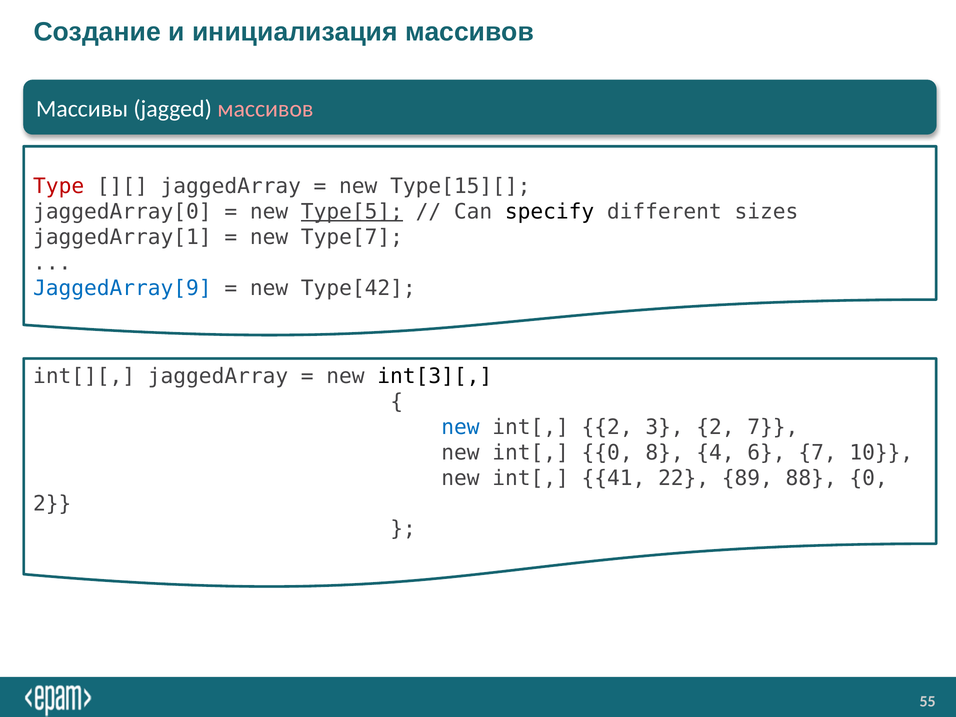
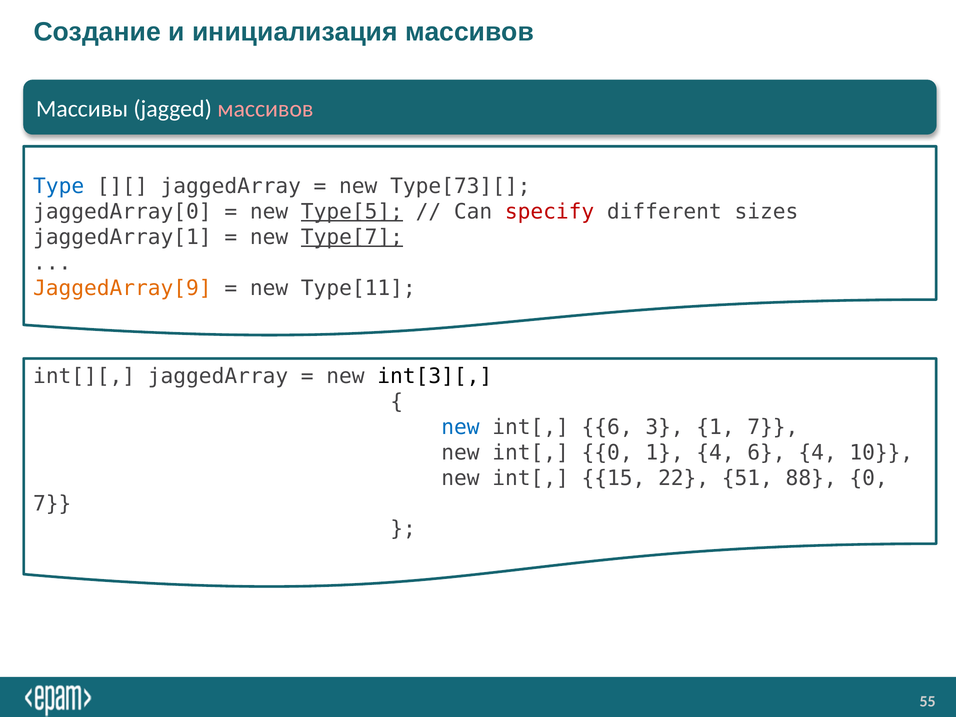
Type colour: red -> blue
Type[15][: Type[15][ -> Type[73][
specify colour: black -> red
Type[7 underline: none -> present
JaggedArray[9 colour: blue -> orange
Type[42: Type[42 -> Type[11
int[ 2: 2 -> 6
3 2: 2 -> 1
0 8: 8 -> 1
6 7: 7 -> 4
41: 41 -> 15
89: 89 -> 51
2 at (52, 504): 2 -> 7
